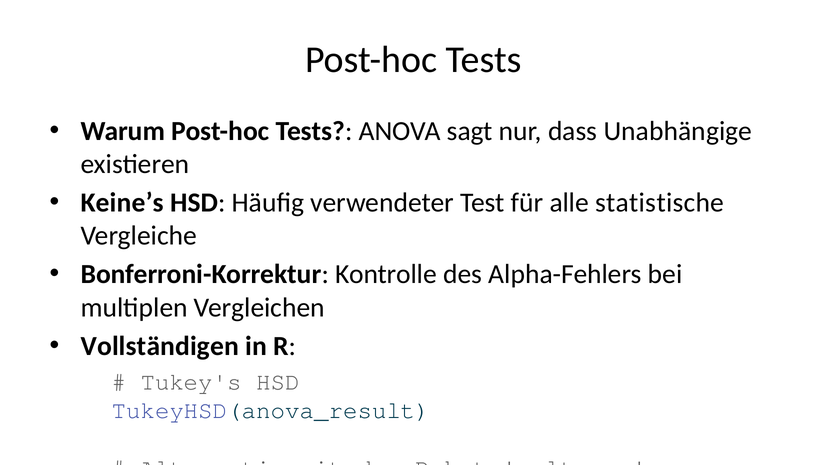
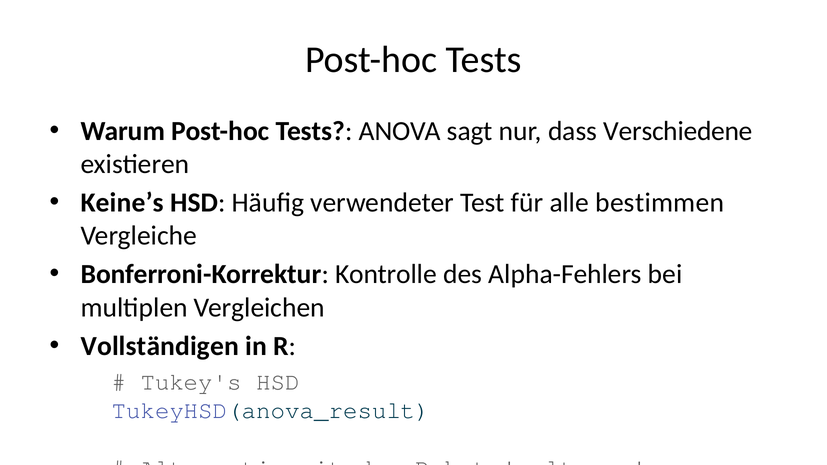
Unabhängige: Unabhängige -> Verschiedene
statistische: statistische -> bestimmen
